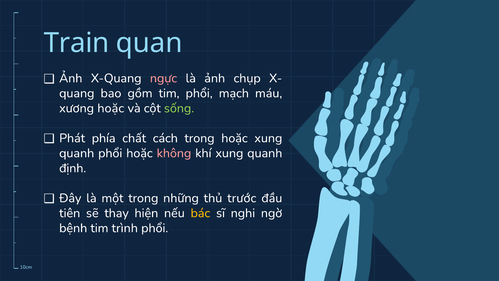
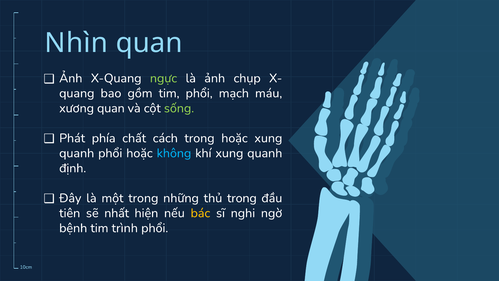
Train: Train -> Nhìn
ngực colour: pink -> light green
xương hoặc: hoặc -> quan
không colour: pink -> light blue
thủ trước: trước -> trong
thay: thay -> nhất
